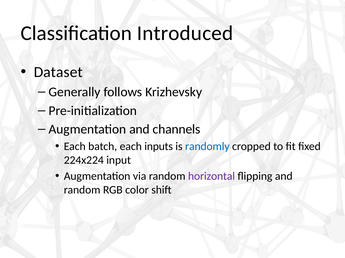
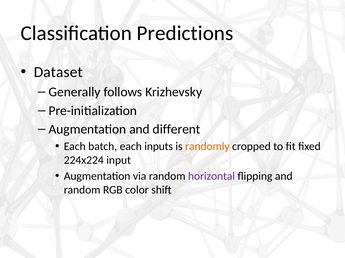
Introduced: Introduced -> Predictions
channels: channels -> different
randomly colour: blue -> orange
